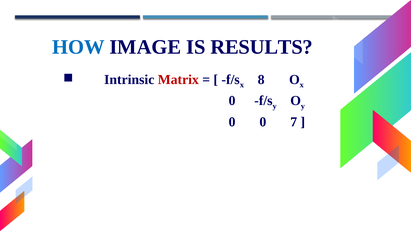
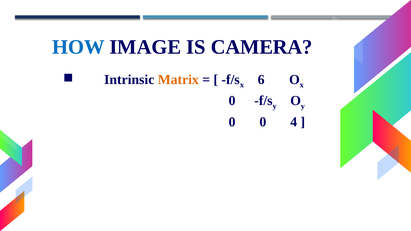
RESULTS: RESULTS -> CAMERA
Matrix colour: red -> orange
8: 8 -> 6
7: 7 -> 4
